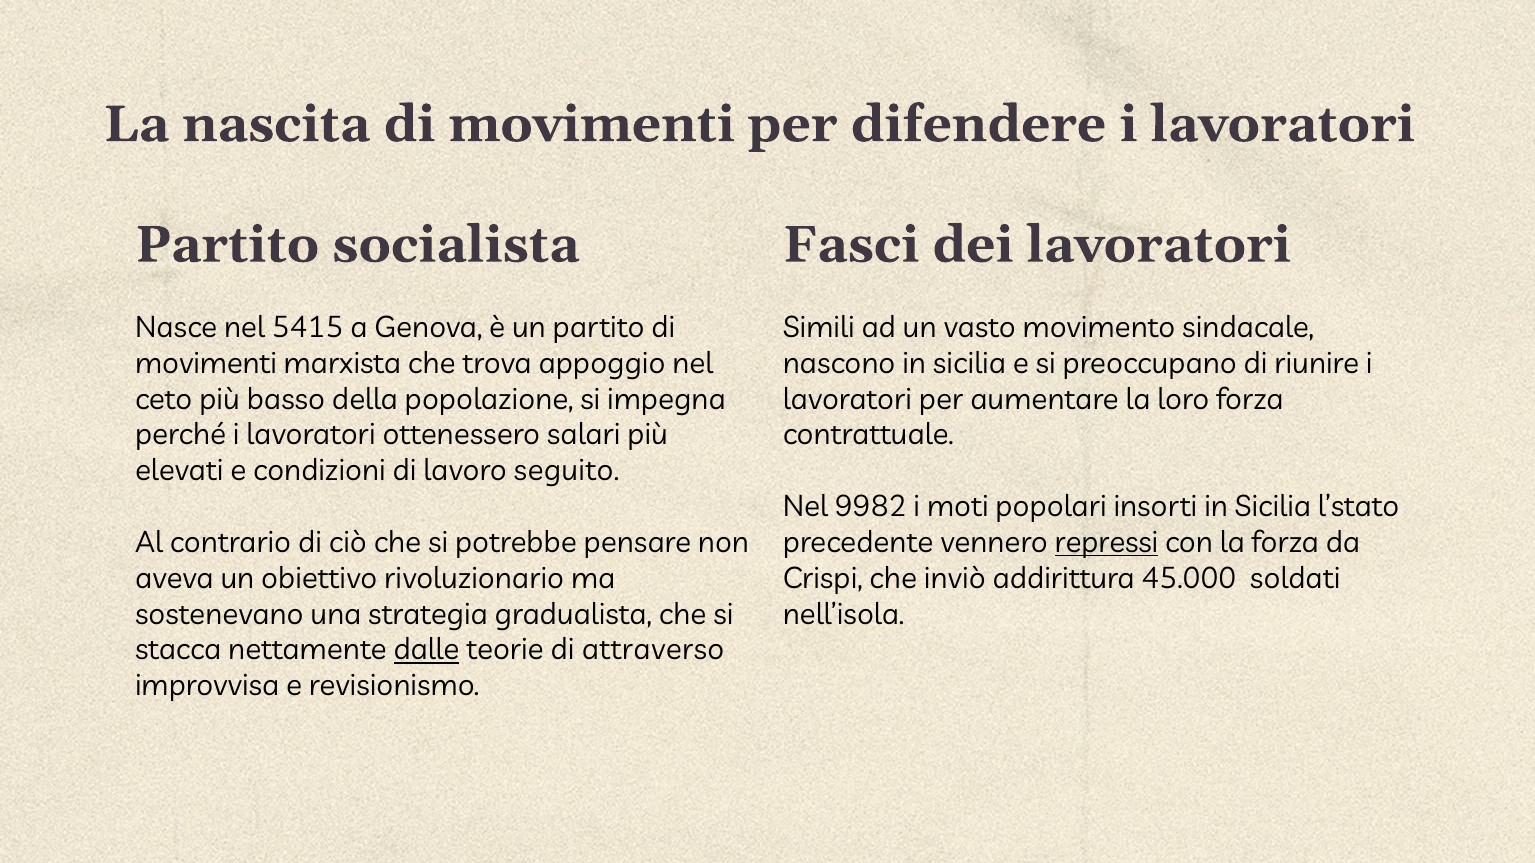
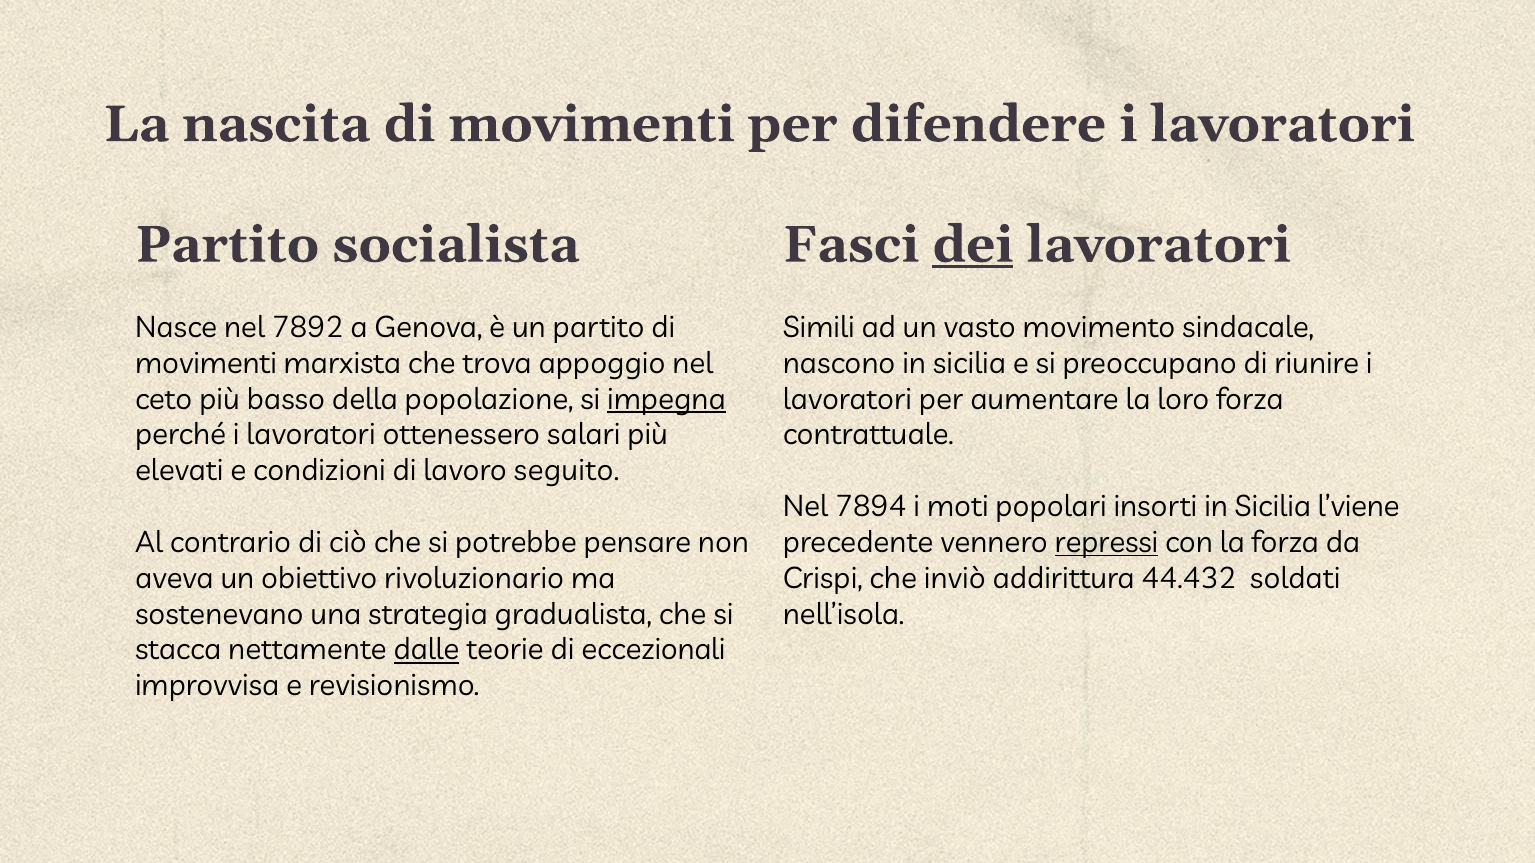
dei underline: none -> present
5415: 5415 -> 7892
impegna underline: none -> present
9982: 9982 -> 7894
l’stato: l’stato -> l’viene
45.000: 45.000 -> 44.432
attraverso: attraverso -> eccezionali
